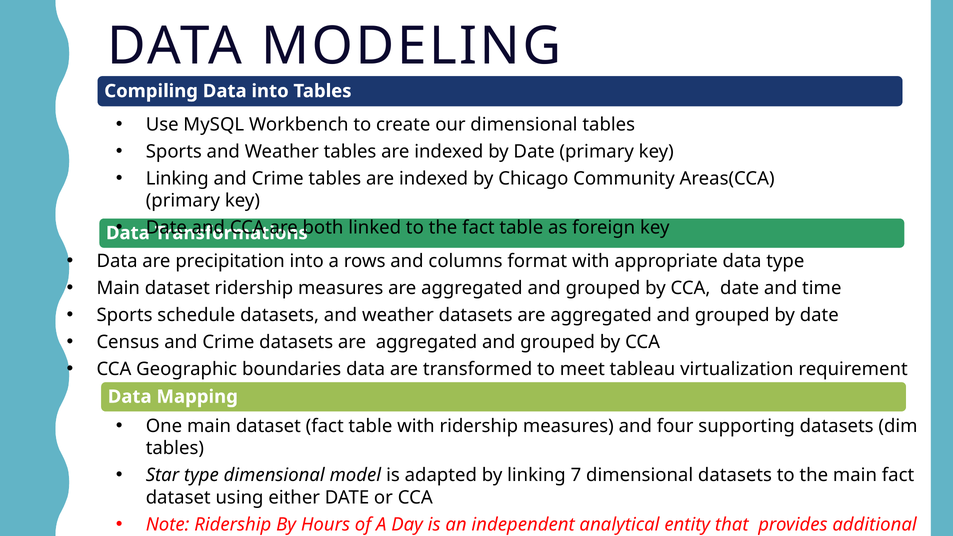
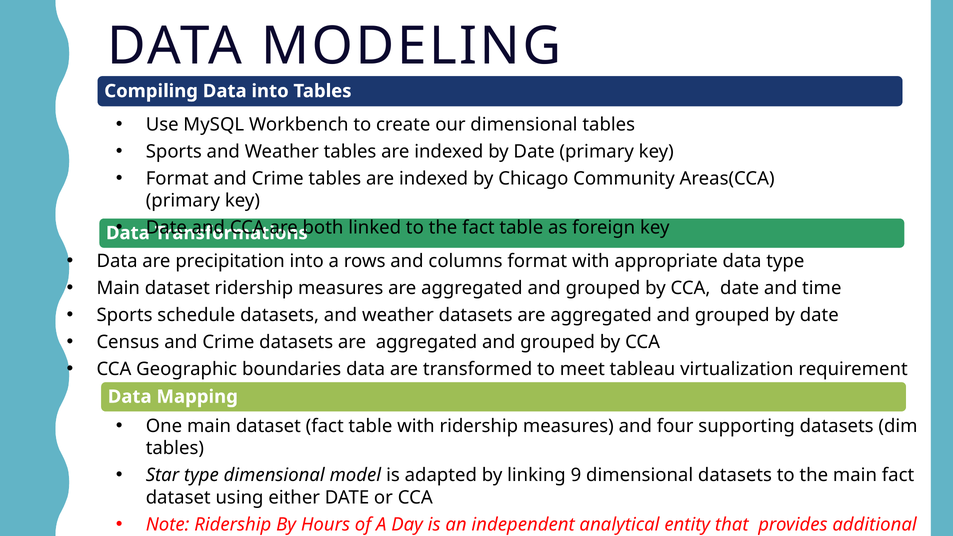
Linking at (177, 179): Linking -> Format
7: 7 -> 9
